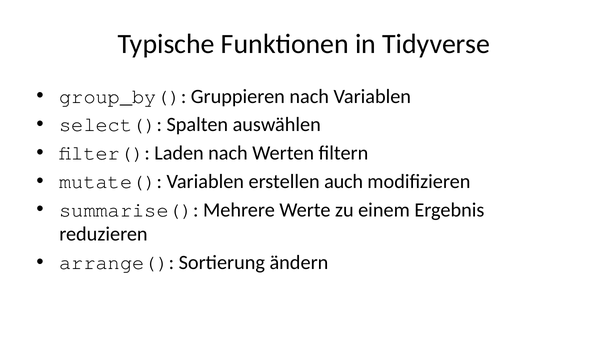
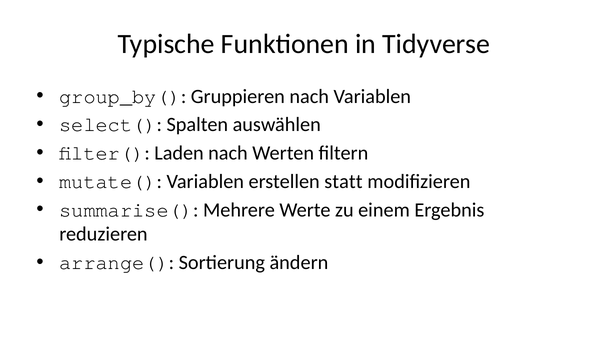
auch: auch -> statt
